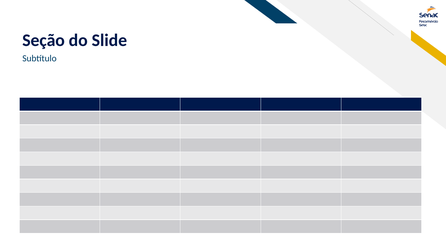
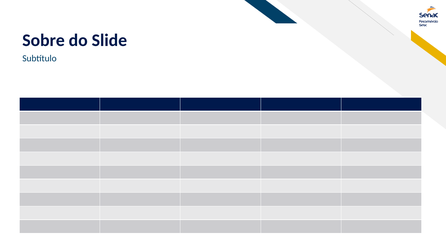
Seção: Seção -> Sobre
